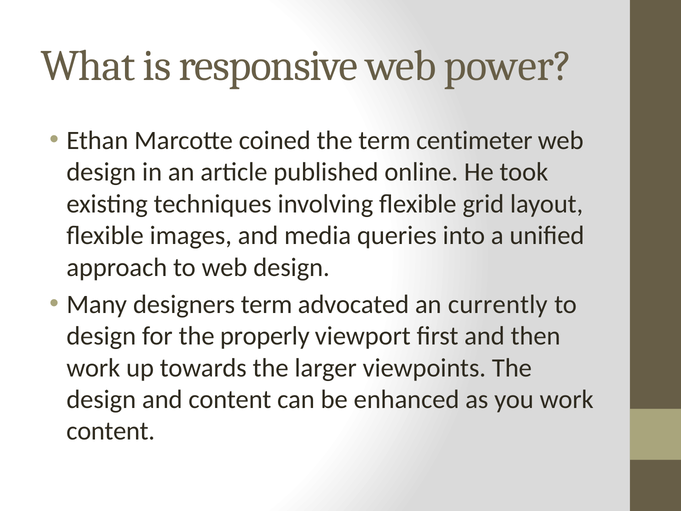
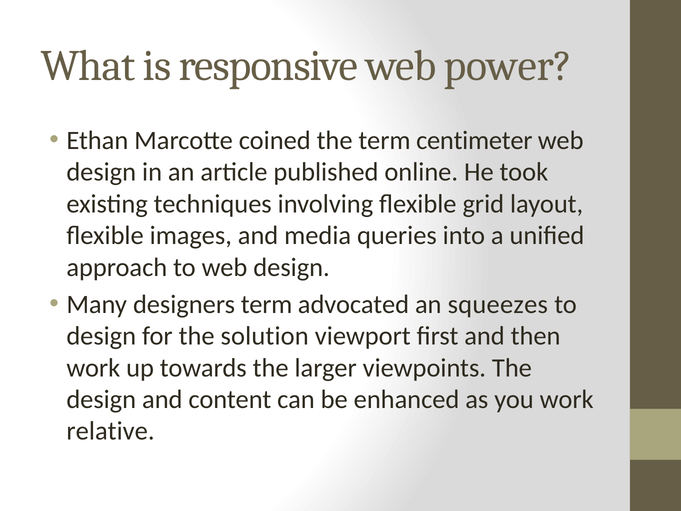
currently: currently -> squeezes
properly: properly -> solution
content at (111, 431): content -> relative
